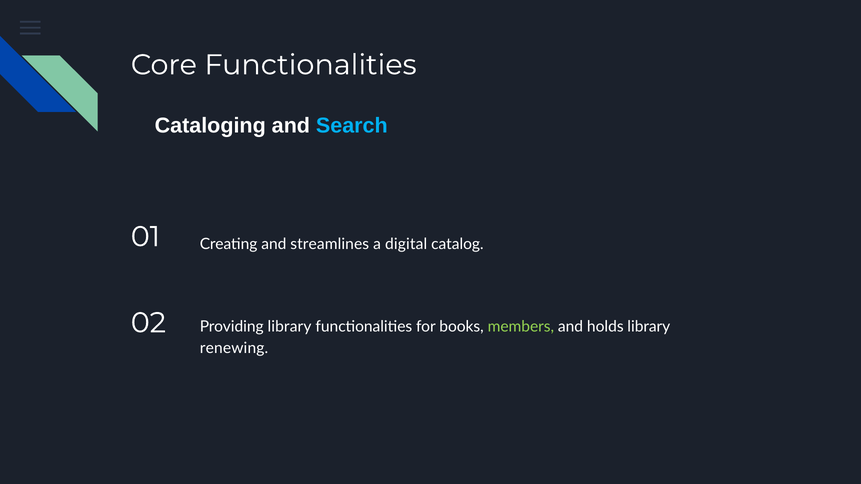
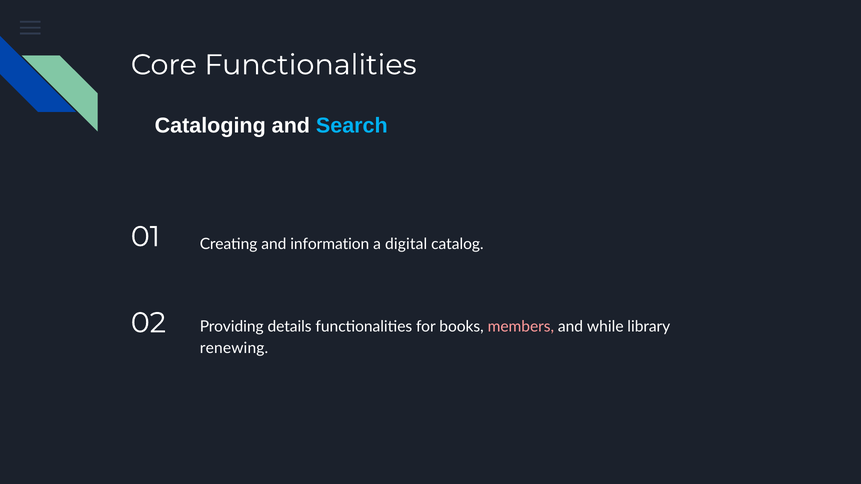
streamlines: streamlines -> information
Providing library: library -> details
members colour: light green -> pink
holds: holds -> while
